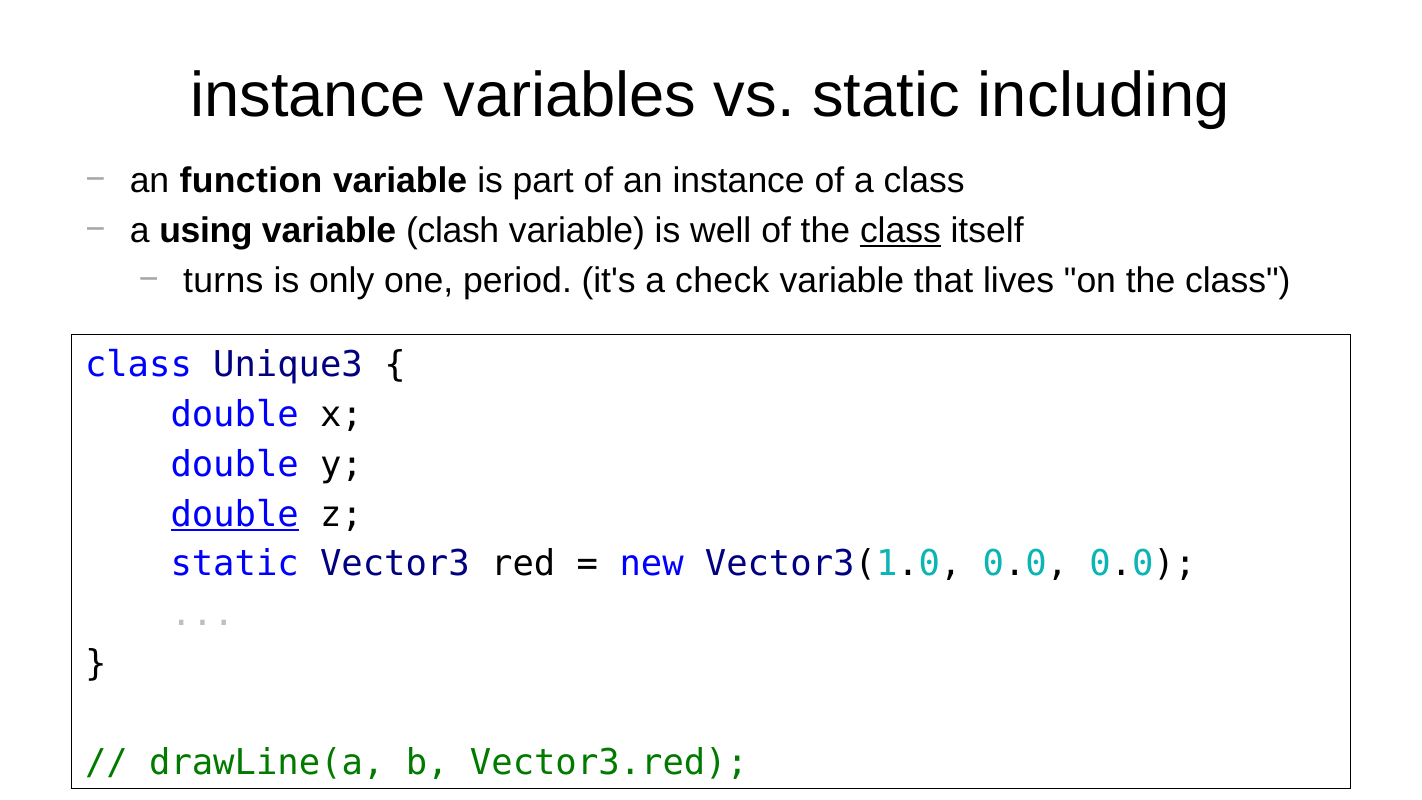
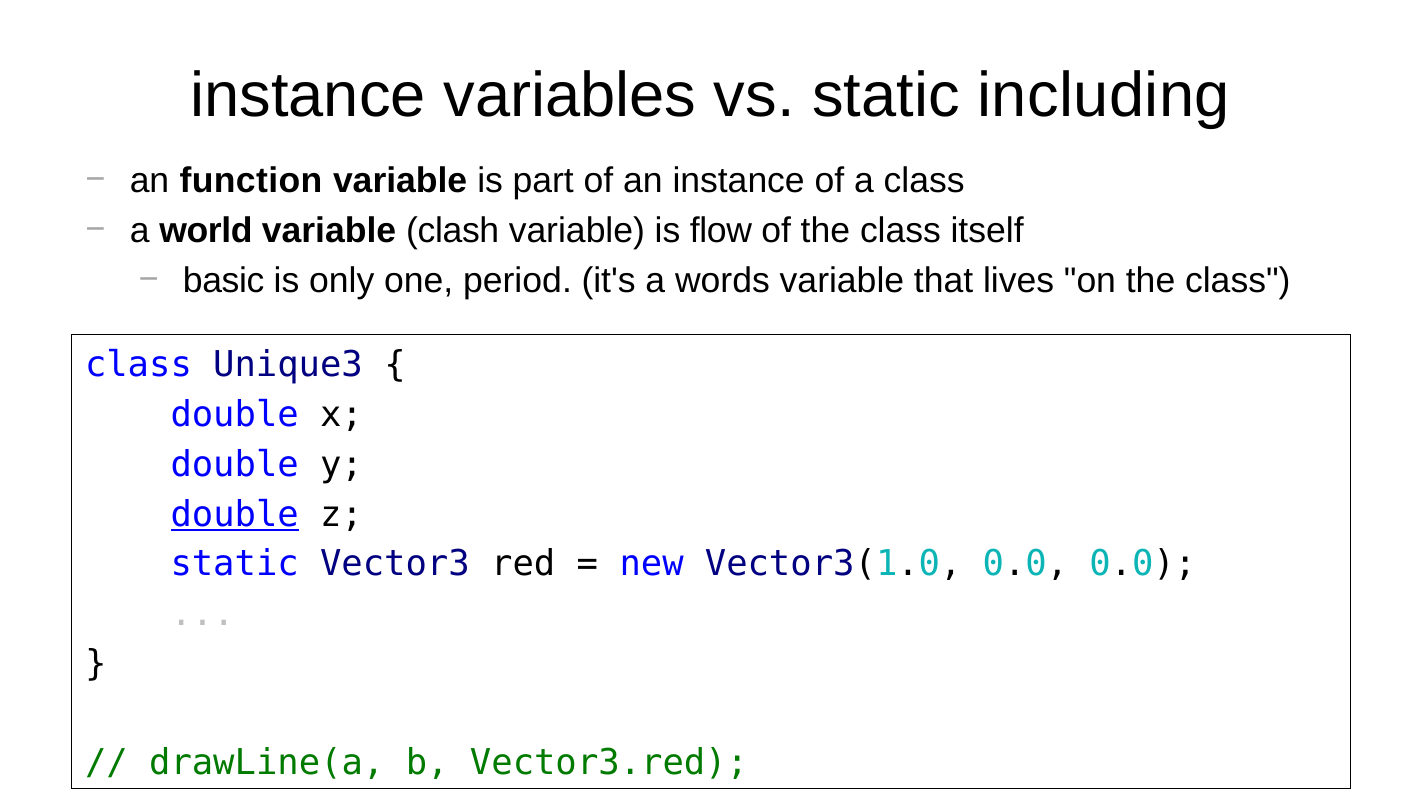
using: using -> world
well: well -> flow
class at (900, 231) underline: present -> none
turns: turns -> basic
check: check -> words
